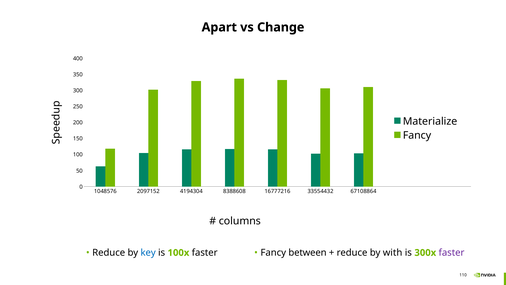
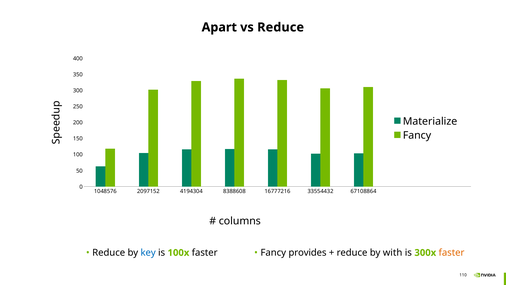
vs Change: Change -> Reduce
between: between -> provides
faster at (452, 252) colour: purple -> orange
